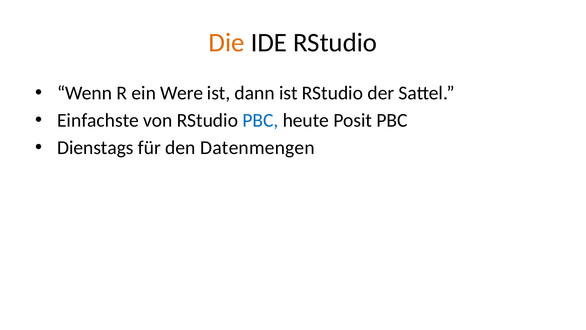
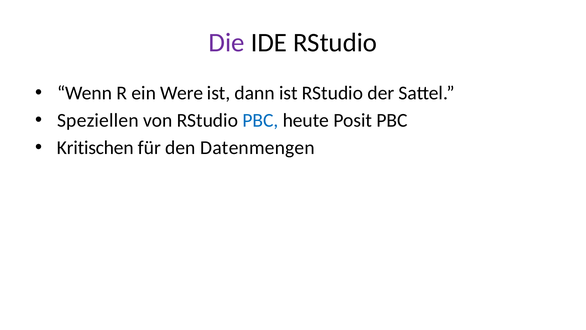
Die colour: orange -> purple
Einfachste: Einfachste -> Speziellen
Dienstags: Dienstags -> Kritischen
